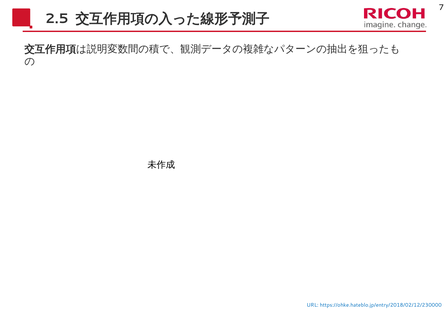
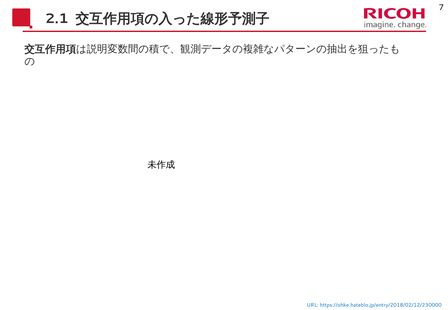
2.5: 2.5 -> 2.1
